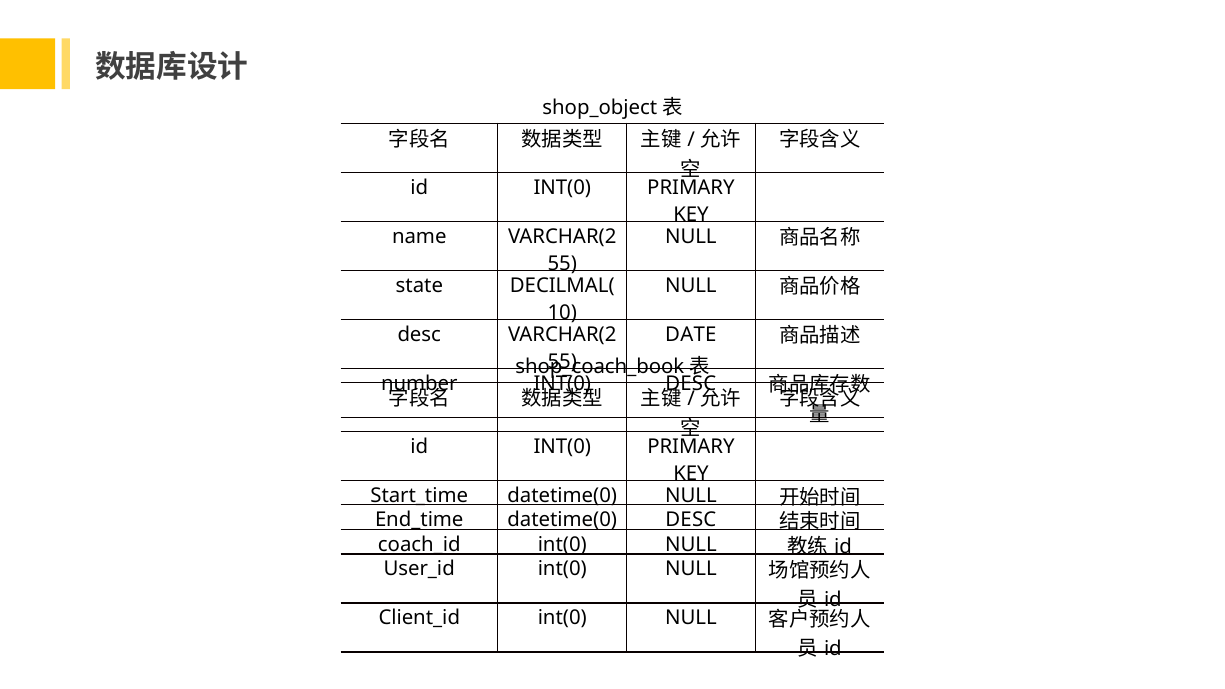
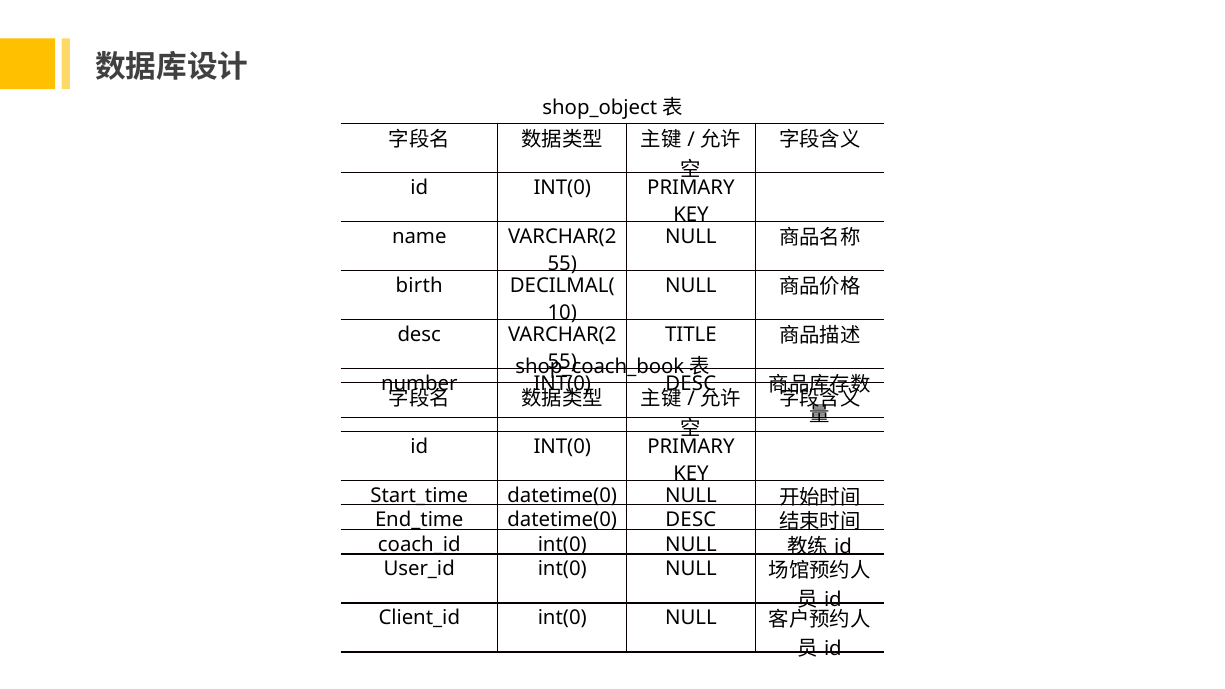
state: state -> birth
DATE: DATE -> TITLE
